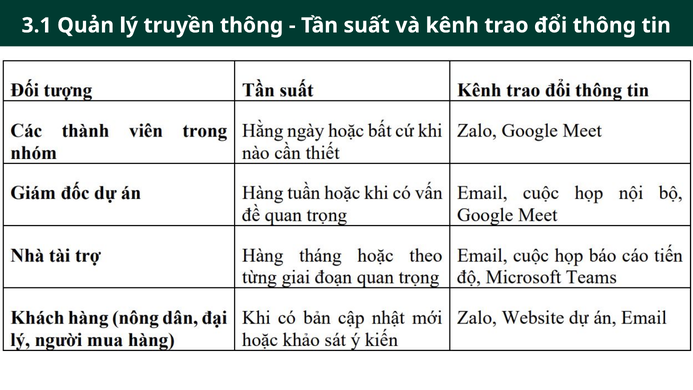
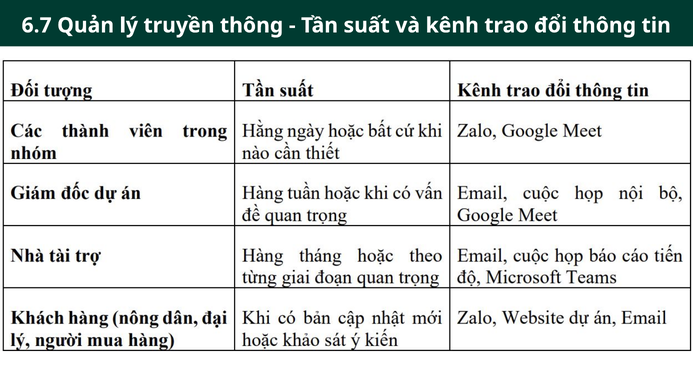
3.1: 3.1 -> 6.7
